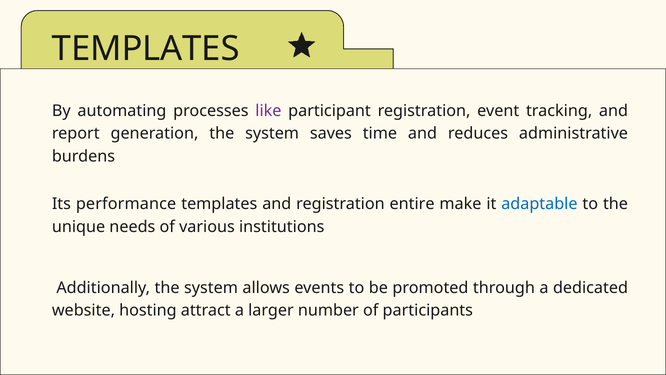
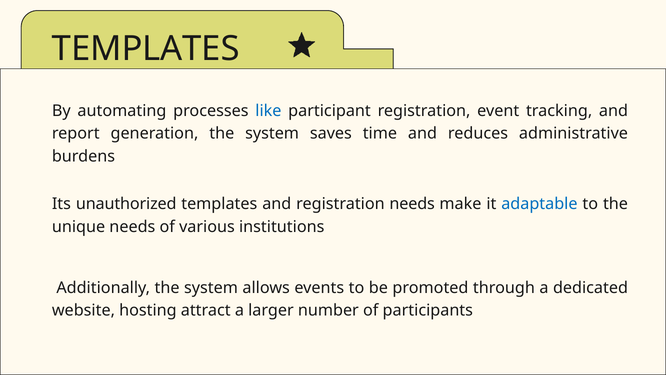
like colour: purple -> blue
performance: performance -> unauthorized
registration entire: entire -> needs
